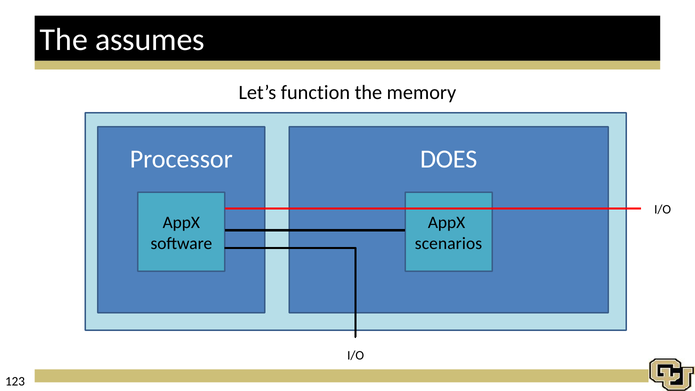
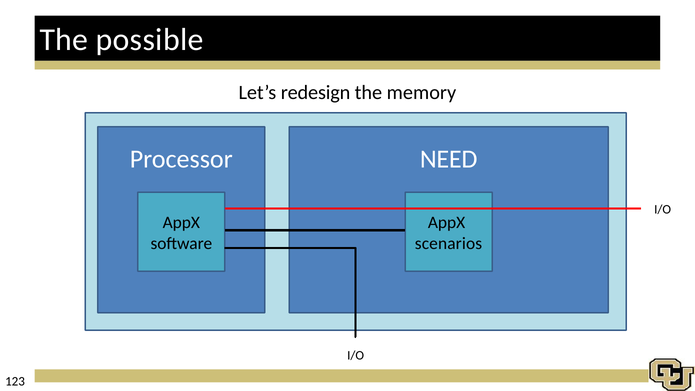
assumes: assumes -> possible
function: function -> redesign
DOES: DOES -> NEED
